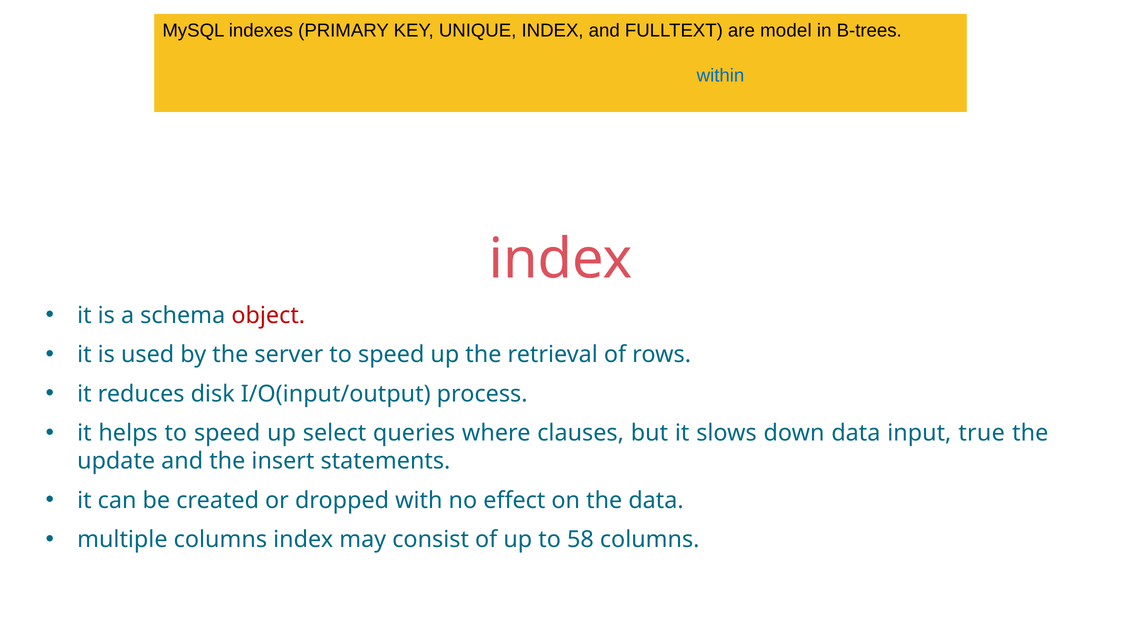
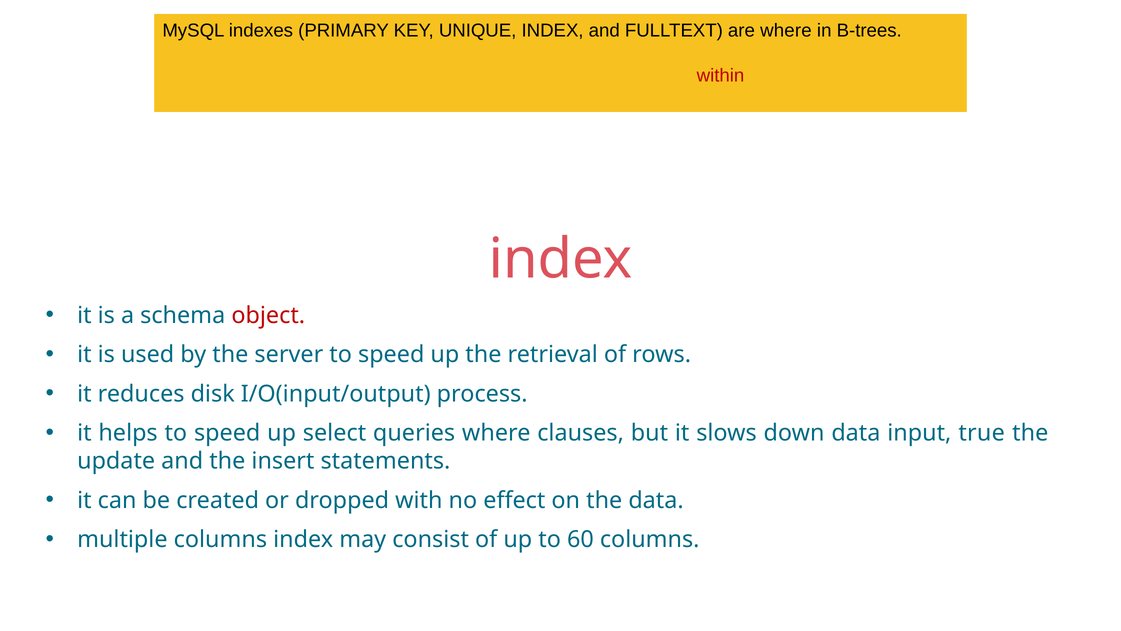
are model: model -> where
within colour: blue -> red
58: 58 -> 60
